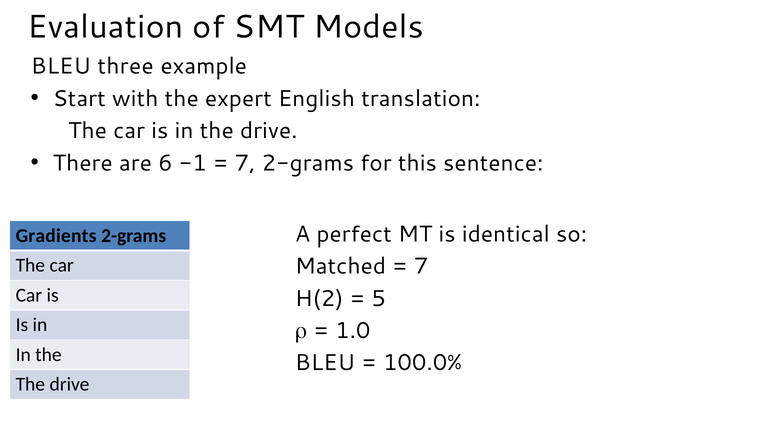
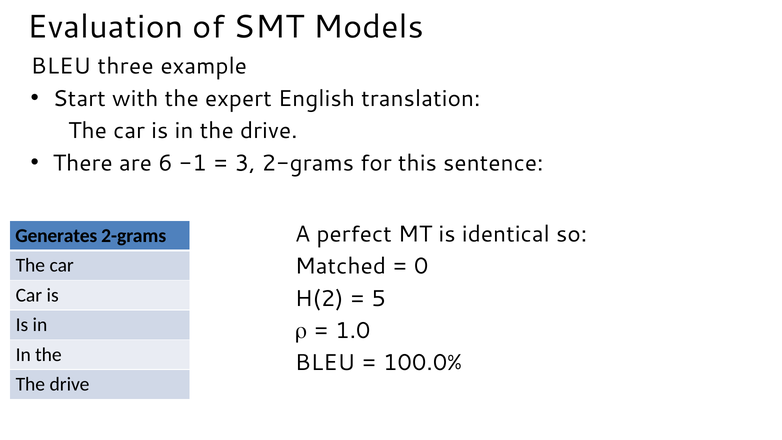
7 at (245, 163): 7 -> 3
Gradients: Gradients -> Generates
7 at (421, 266): 7 -> 0
